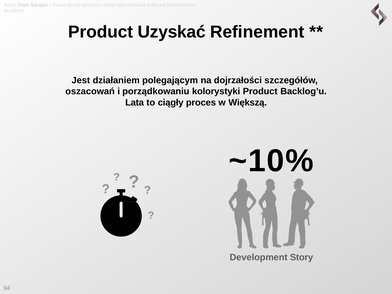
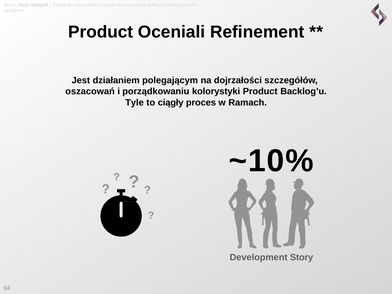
Uzyskać: Uzyskać -> Oceniali
Lata: Lata -> Tyle
Większą: Większą -> Ramach
